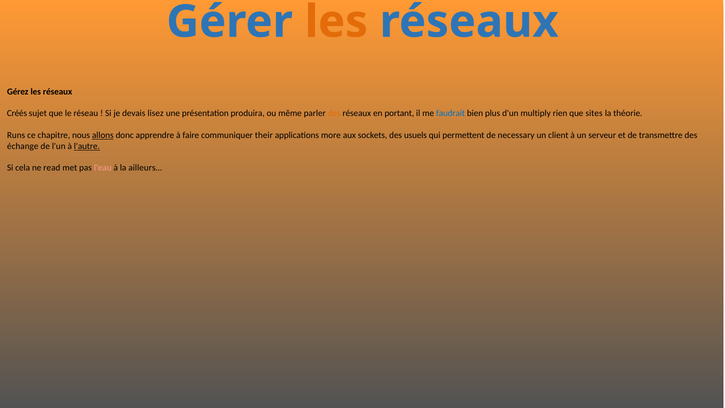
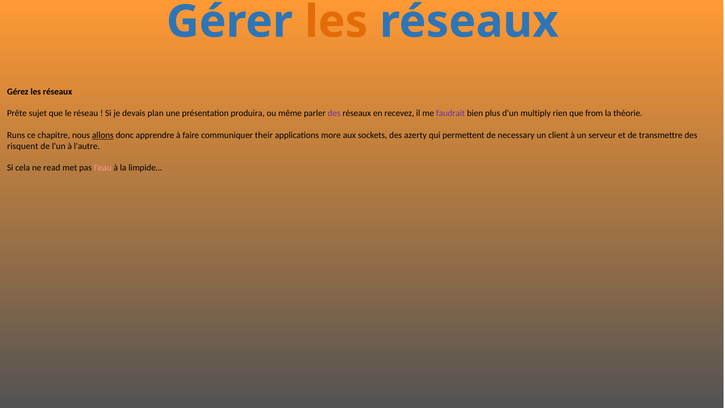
Créés: Créés -> Prête
lisez: lisez -> plan
des at (334, 113) colour: orange -> purple
portant: portant -> recevez
faudrait colour: blue -> purple
sites: sites -> from
usuels: usuels -> azerty
échange: échange -> risquent
l'autre underline: present -> none
ailleurs…: ailleurs… -> limpide…
